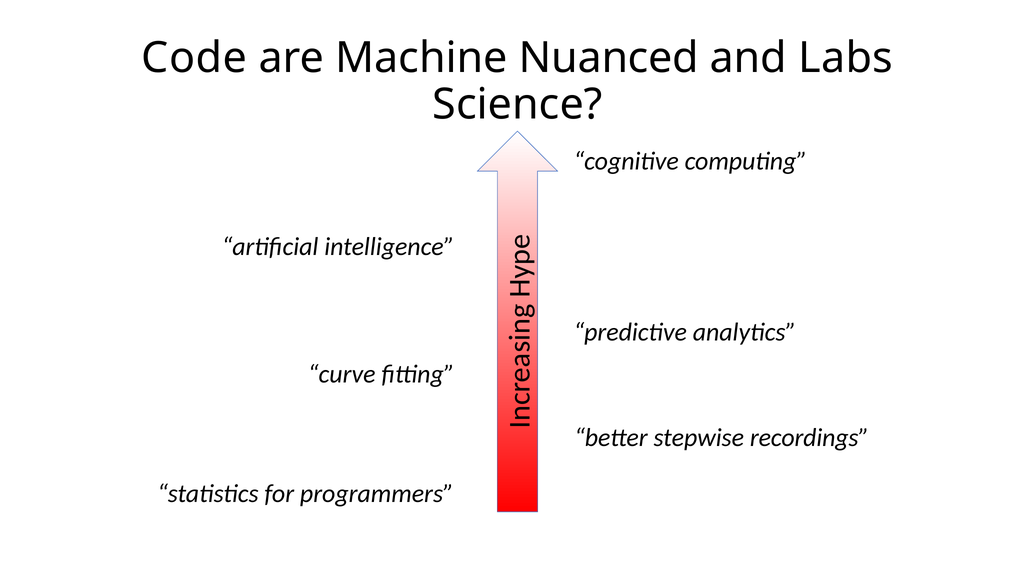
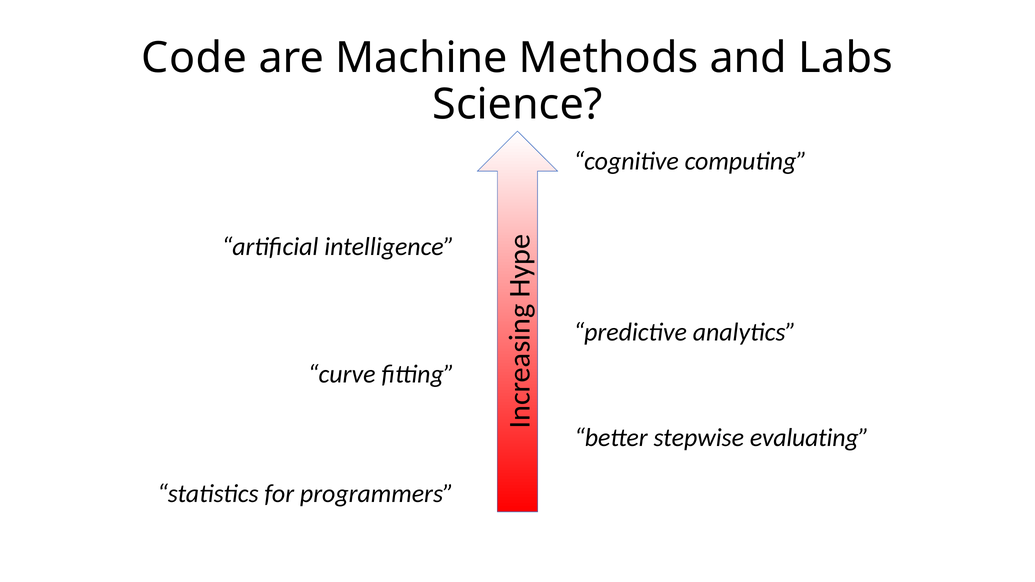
Nuanced: Nuanced -> Methods
recordings: recordings -> evaluating
